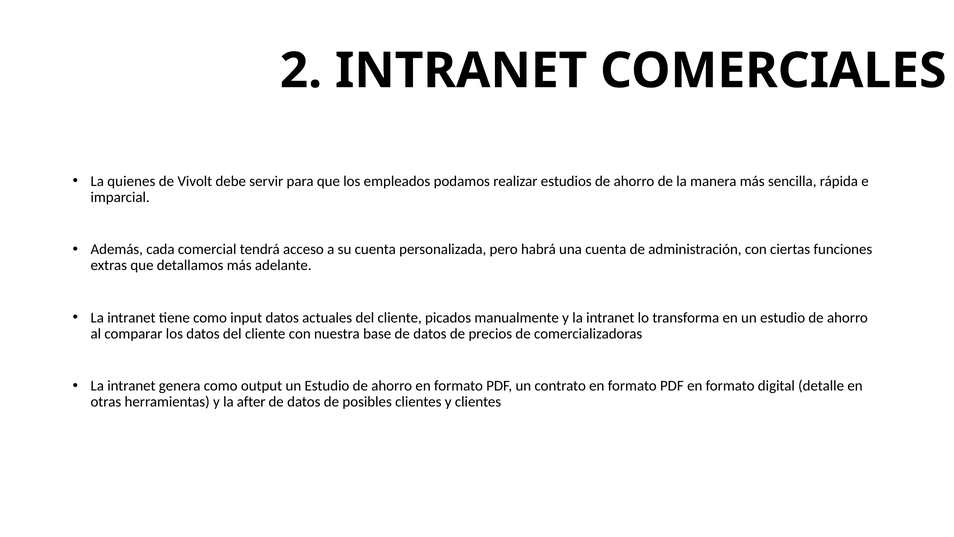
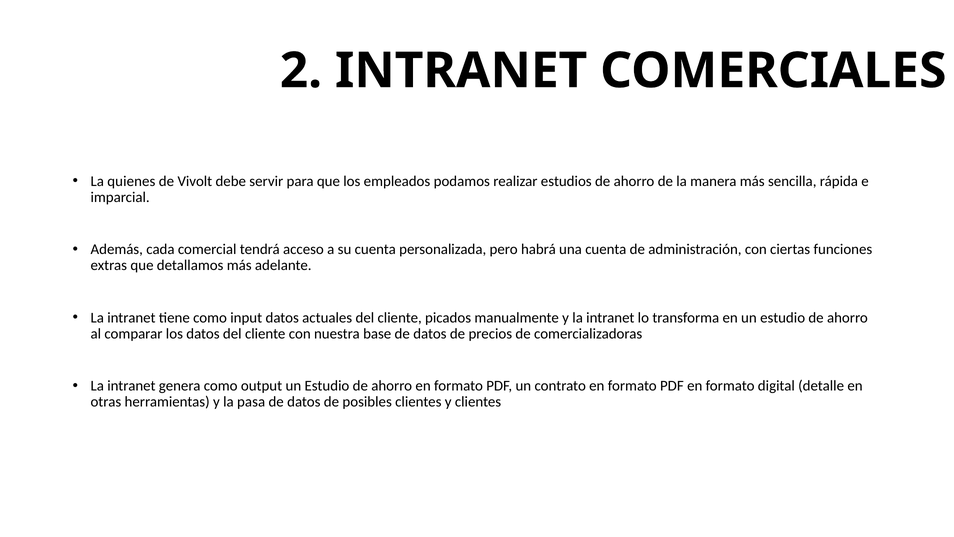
after: after -> pasa
